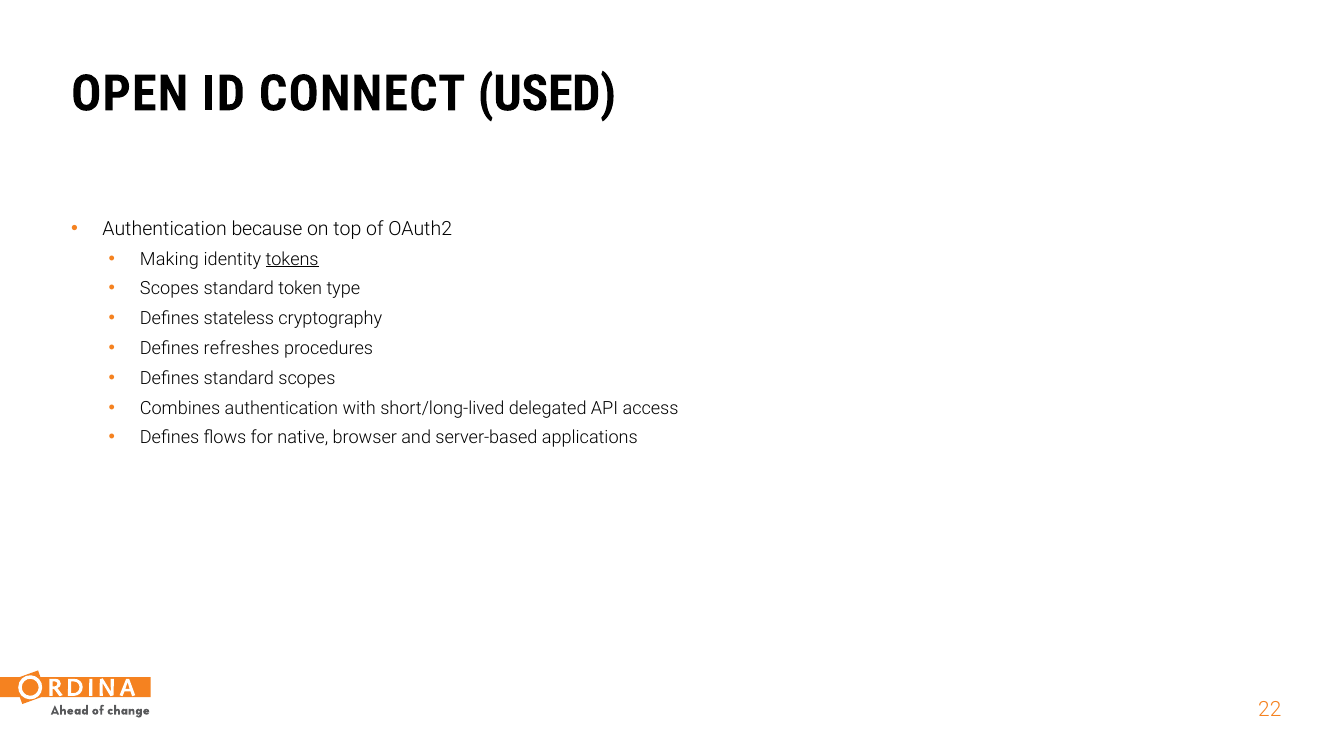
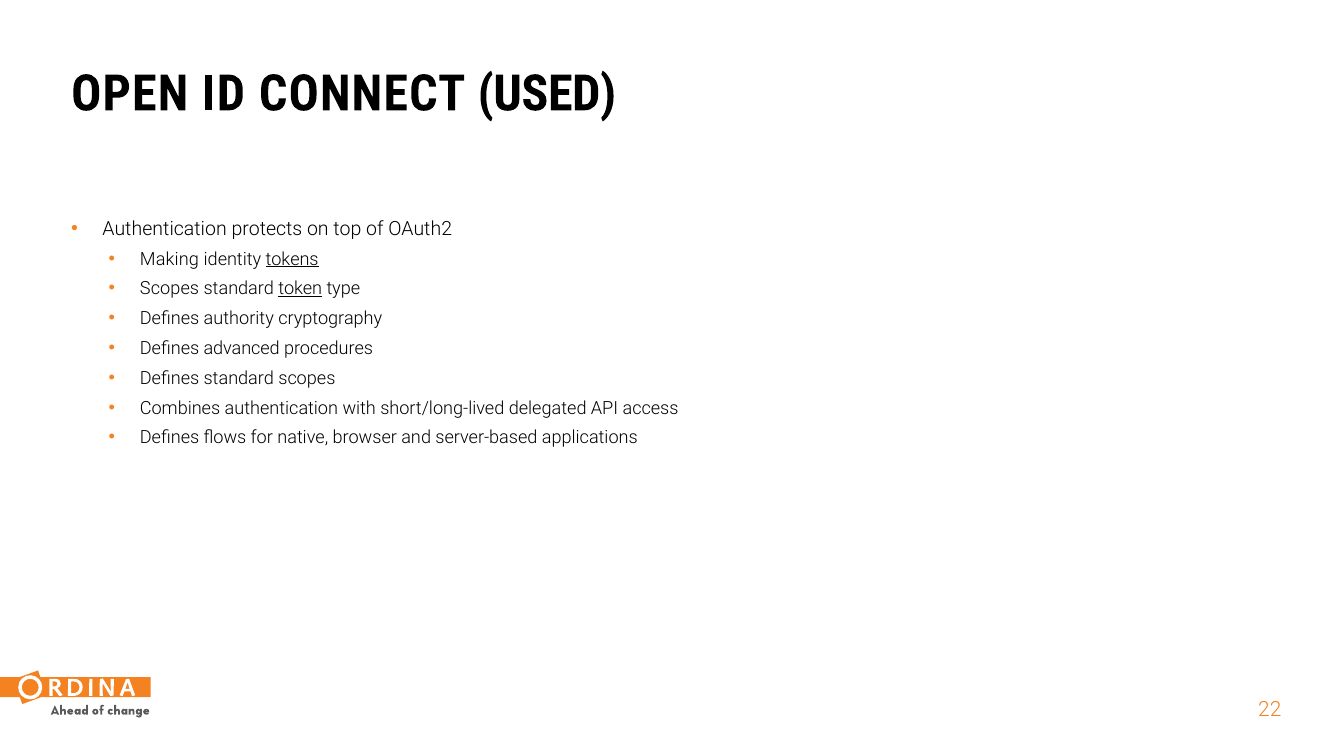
because: because -> protects
token underline: none -> present
stateless: stateless -> authority
refreshes: refreshes -> advanced
